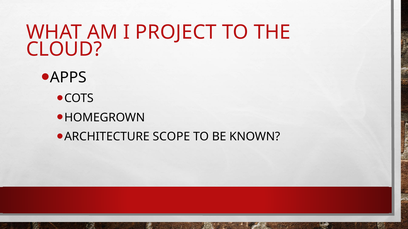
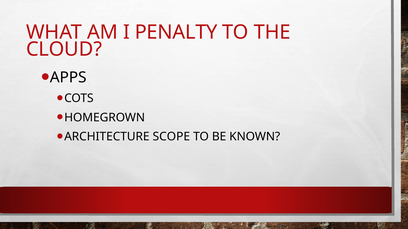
PROJECT: PROJECT -> PENALTY
